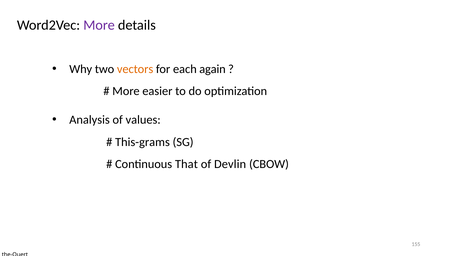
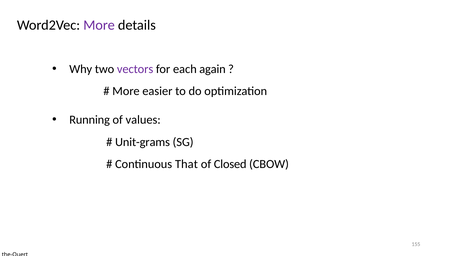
vectors colour: orange -> purple
Analysis: Analysis -> Running
This-grams: This-grams -> Unit-grams
Devlin: Devlin -> Closed
